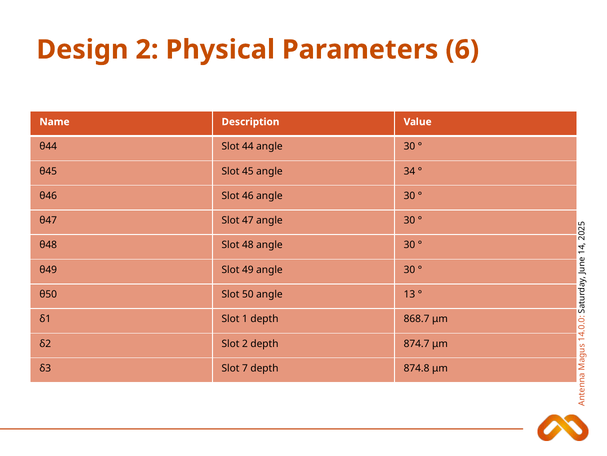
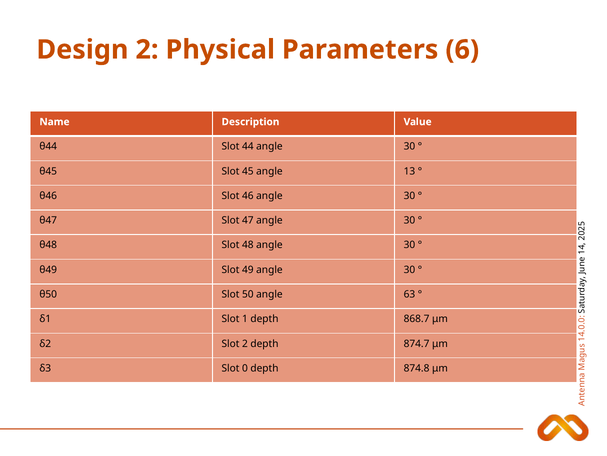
34: 34 -> 13
13: 13 -> 63
Slot 7: 7 -> 0
